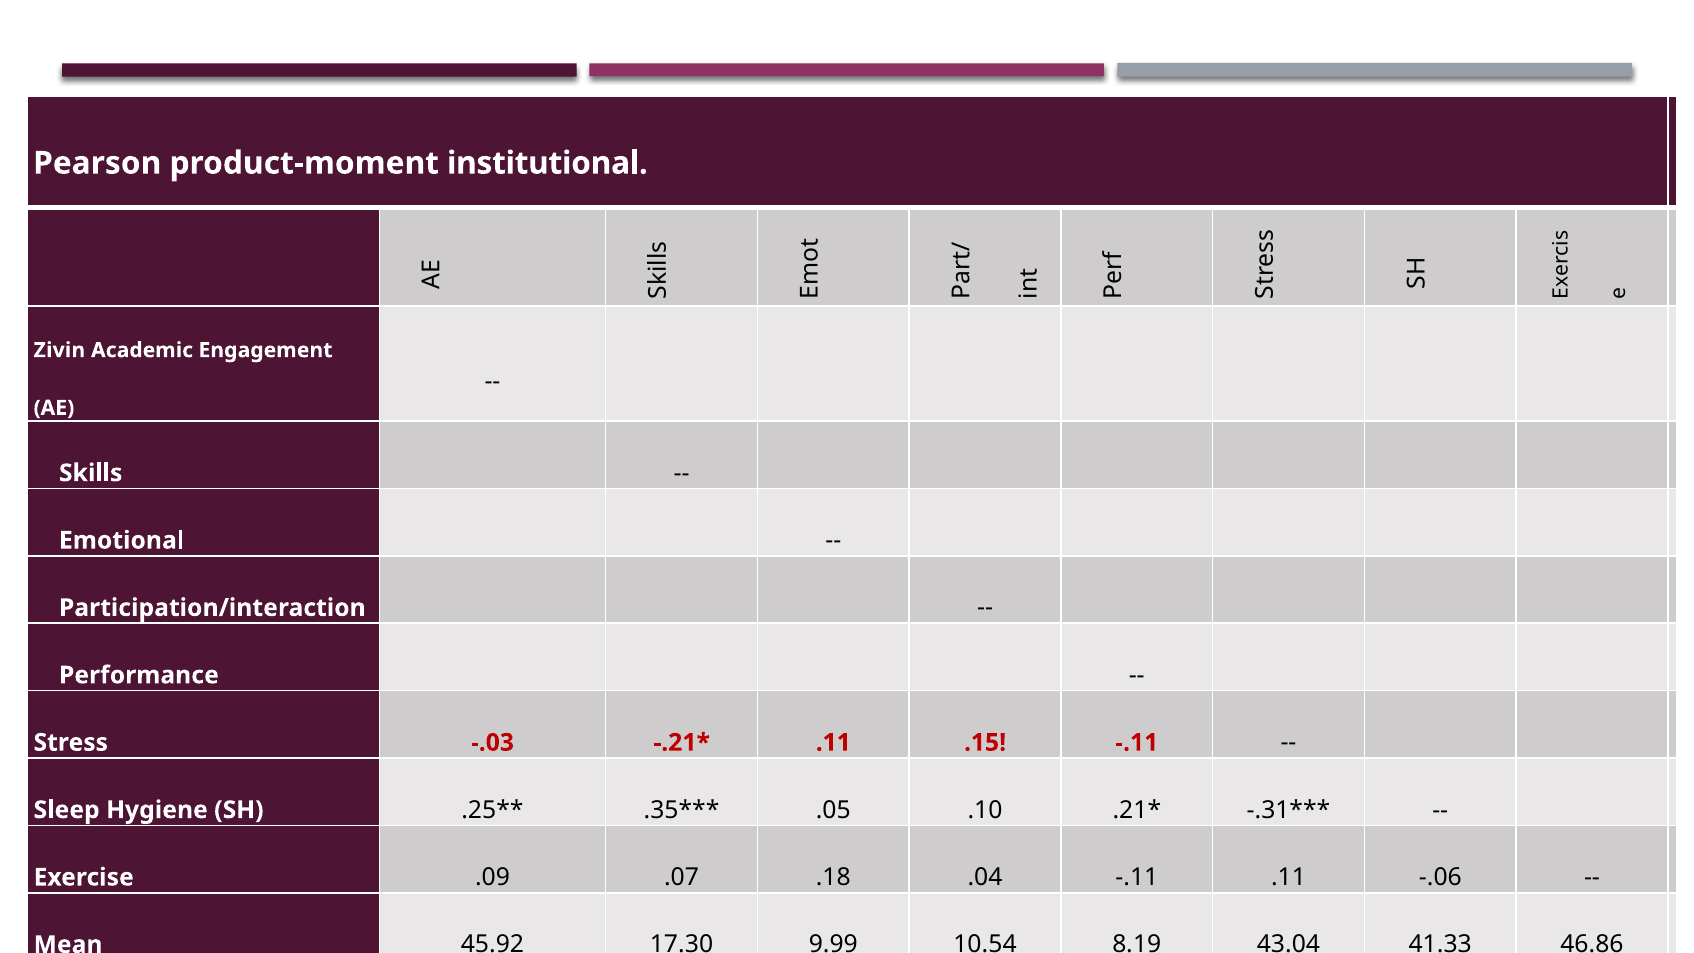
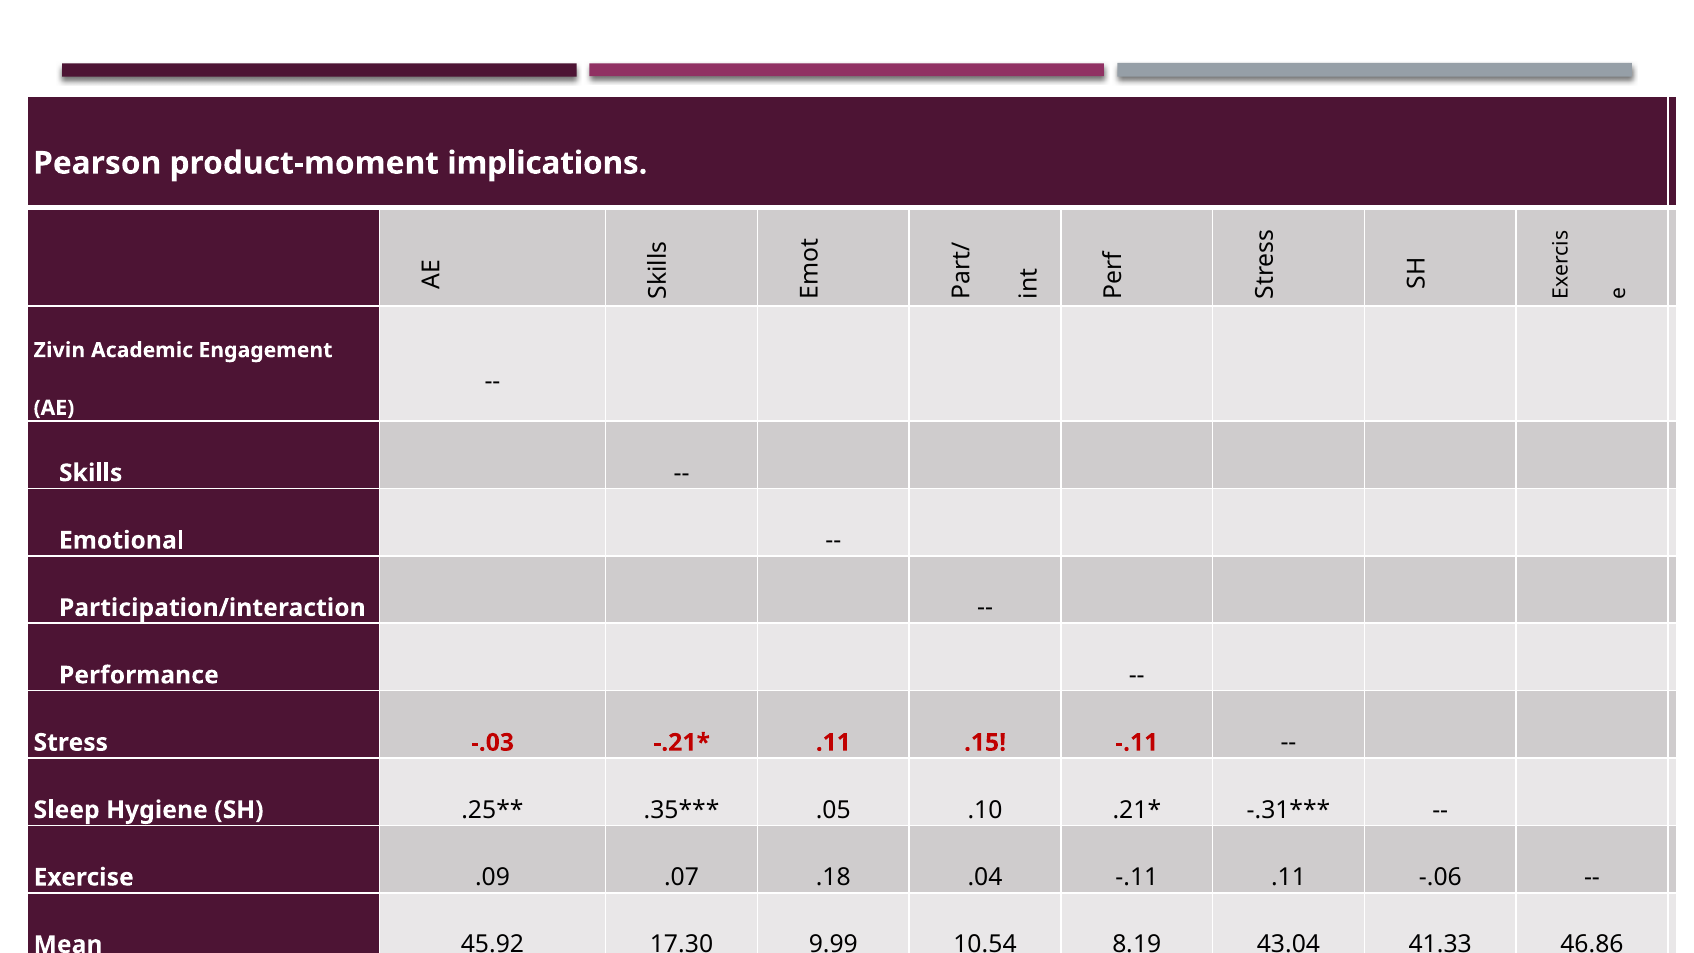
institutional: institutional -> implications
